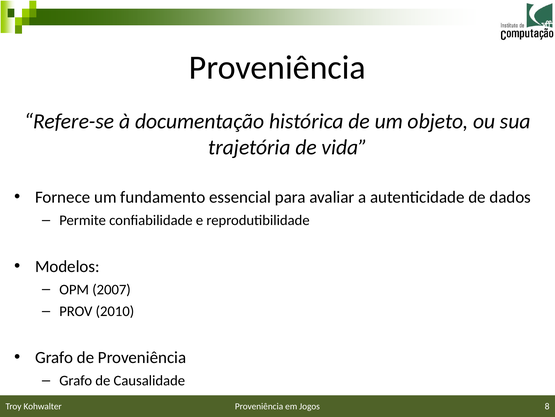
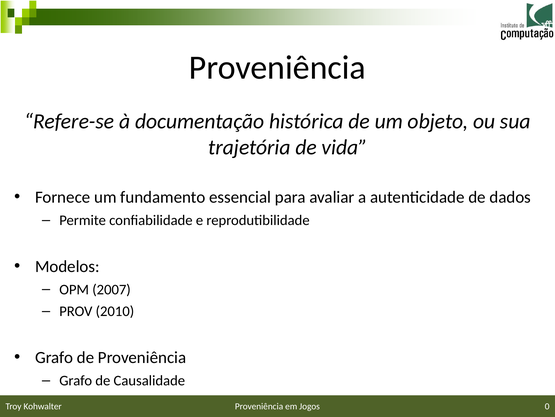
8: 8 -> 0
